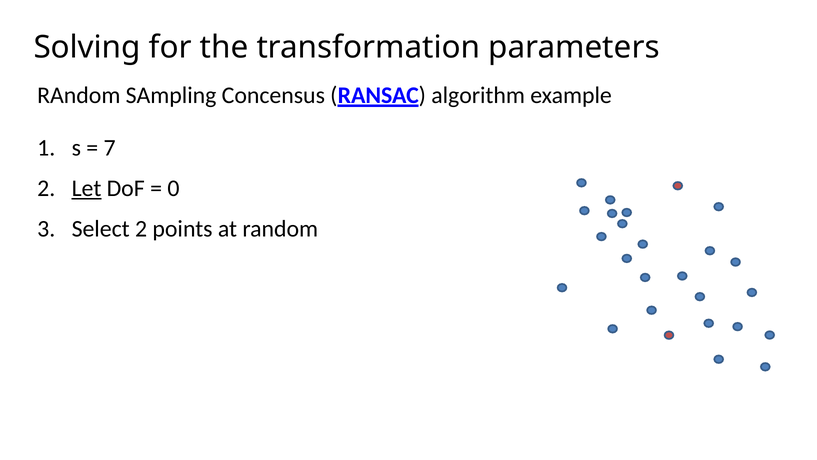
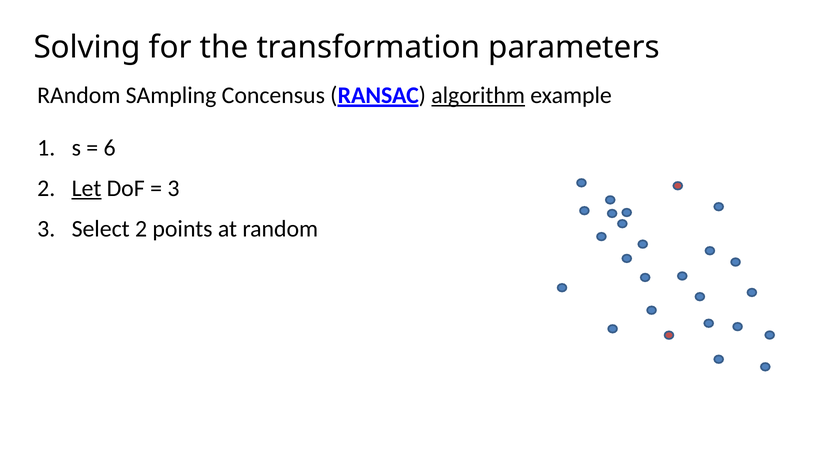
algorithm underline: none -> present
7: 7 -> 6
0 at (173, 188): 0 -> 3
